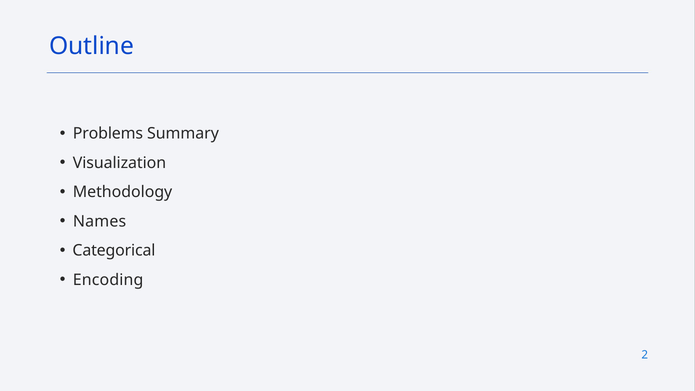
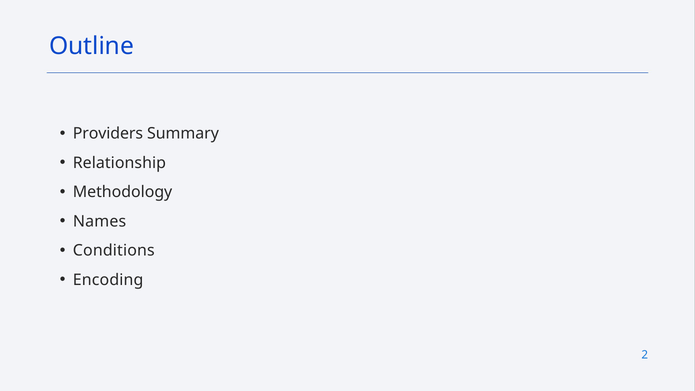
Problems: Problems -> Providers
Visualization: Visualization -> Relationship
Categorical: Categorical -> Conditions
